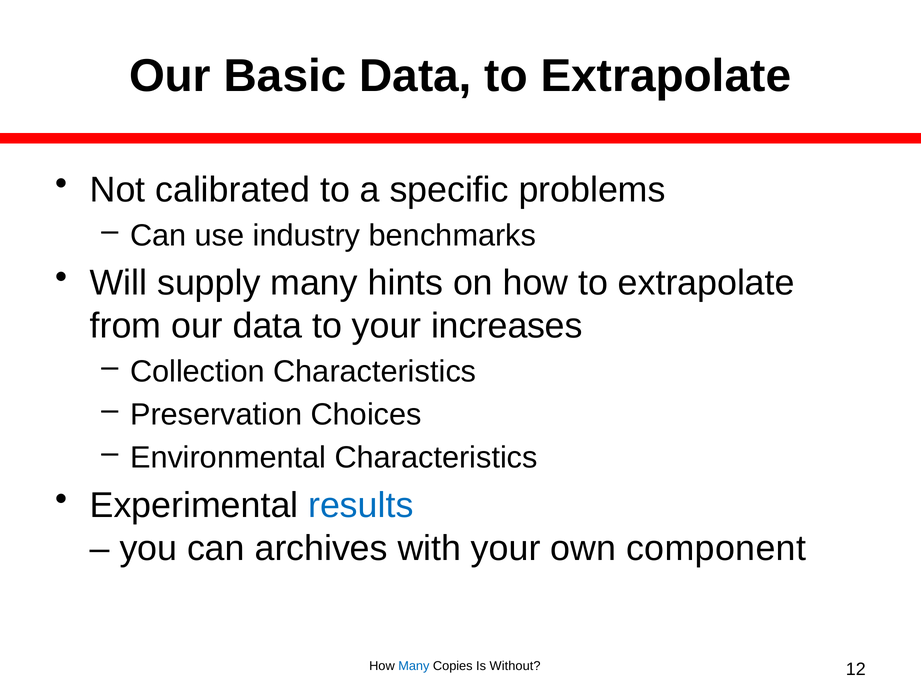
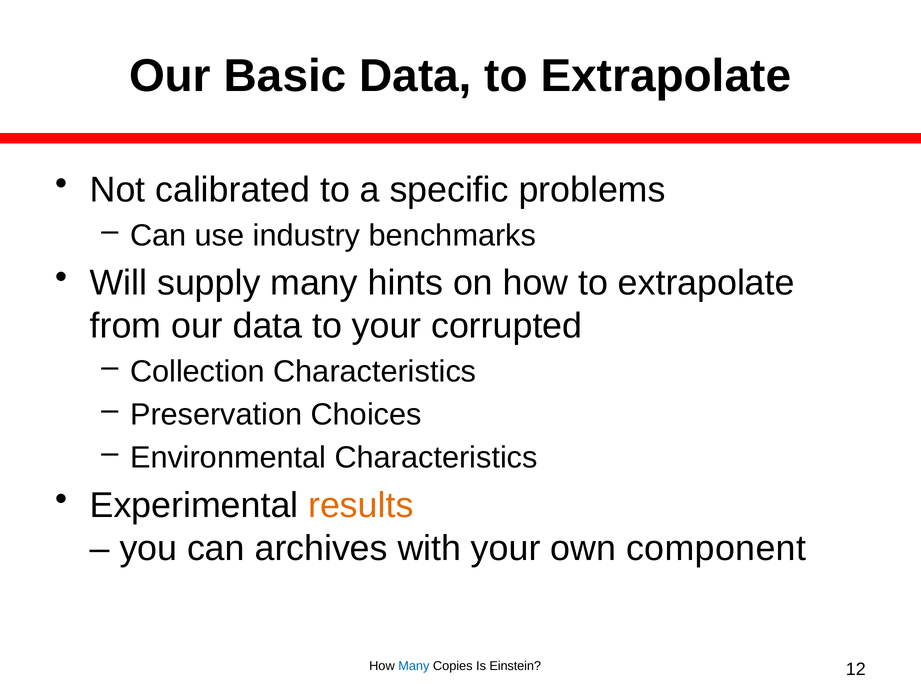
increases: increases -> corrupted
results colour: blue -> orange
Without: Without -> Einstein
